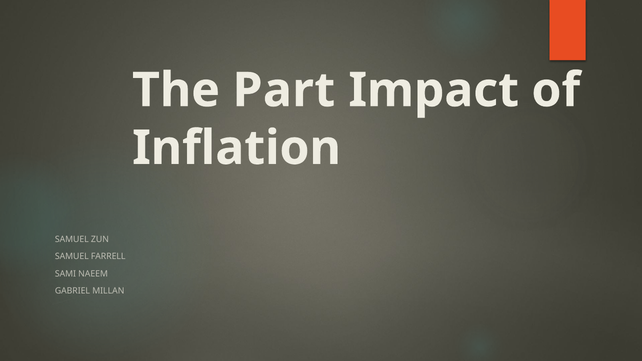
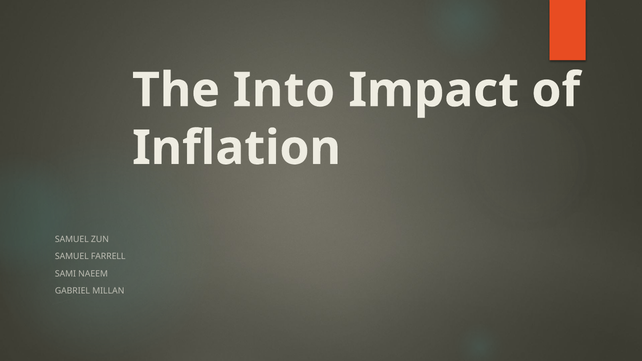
Part: Part -> Into
